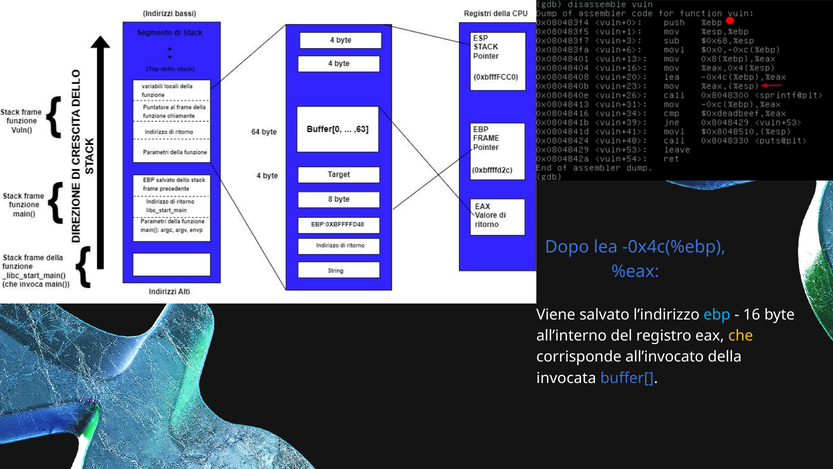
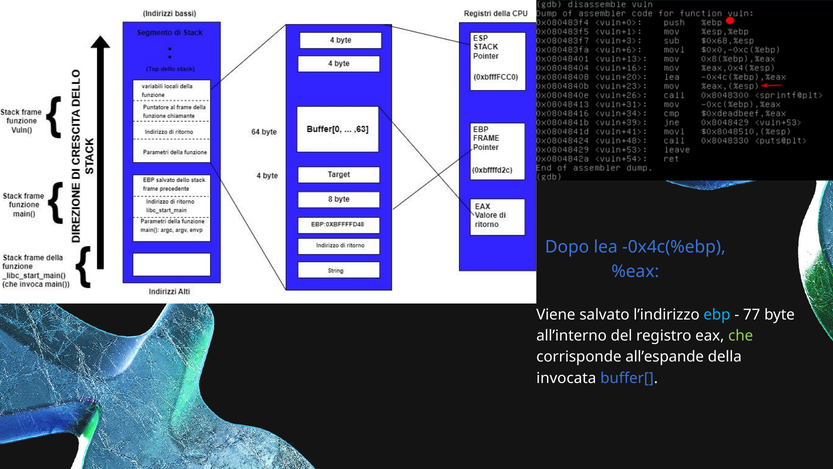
16: 16 -> 77
che colour: yellow -> light green
all’invocato: all’invocato -> all’espande
